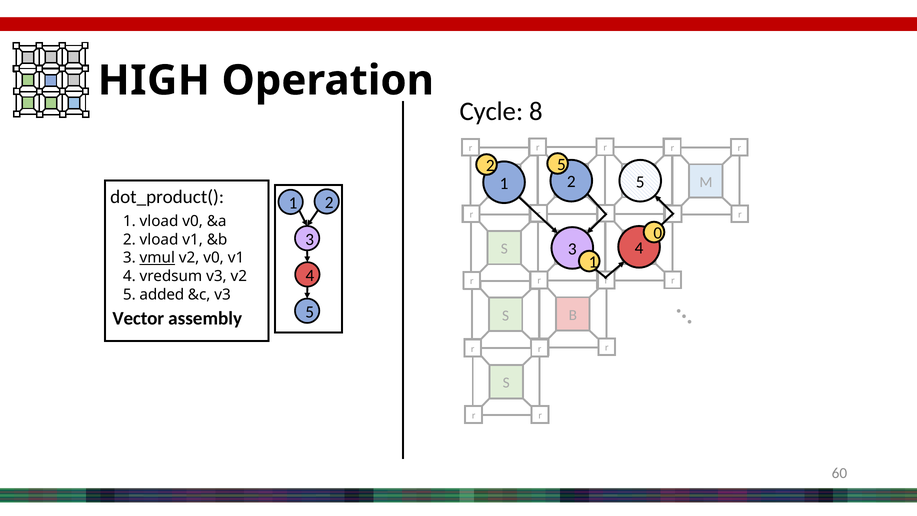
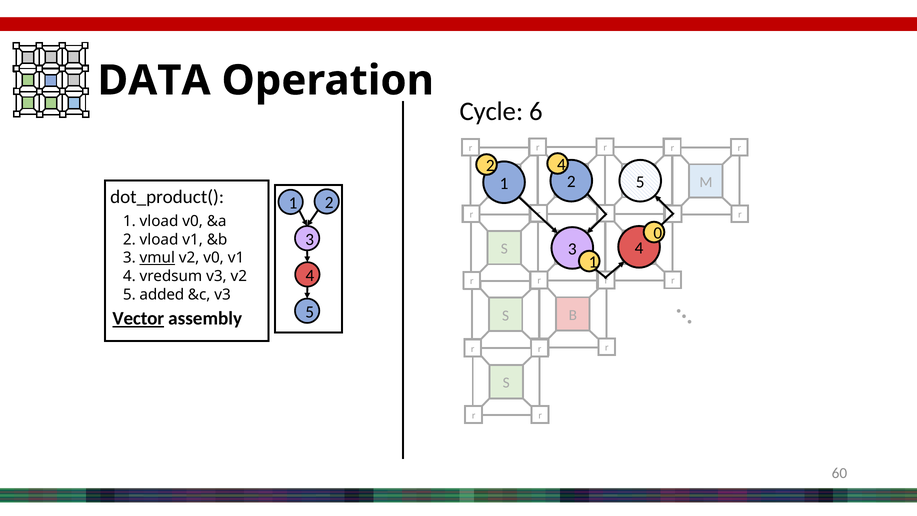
HIGH: HIGH -> DATA
8: 8 -> 6
2 5: 5 -> 4
Vector underline: none -> present
